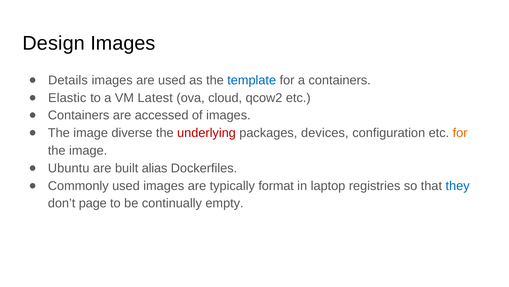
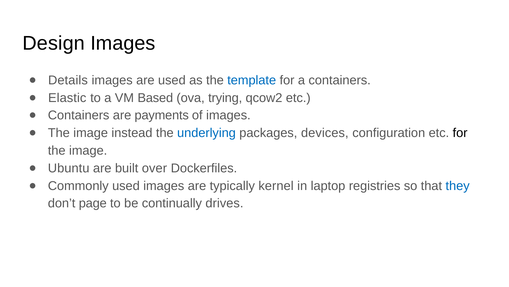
Latest: Latest -> Based
cloud: cloud -> trying
accessed: accessed -> payments
diverse: diverse -> instead
underlying colour: red -> blue
for at (460, 133) colour: orange -> black
alias: alias -> over
format: format -> kernel
empty: empty -> drives
